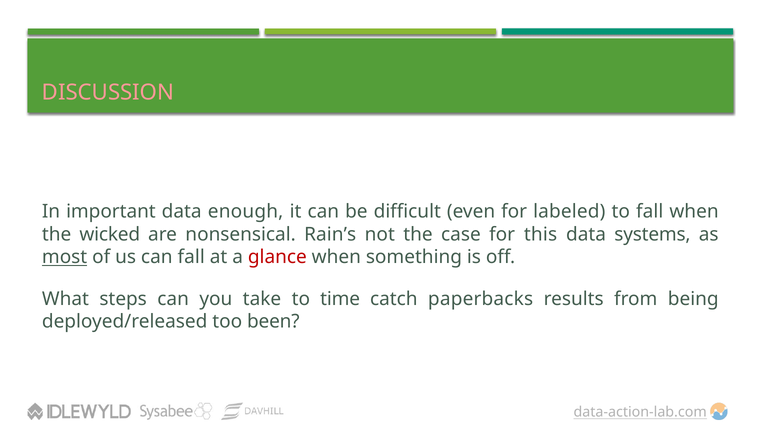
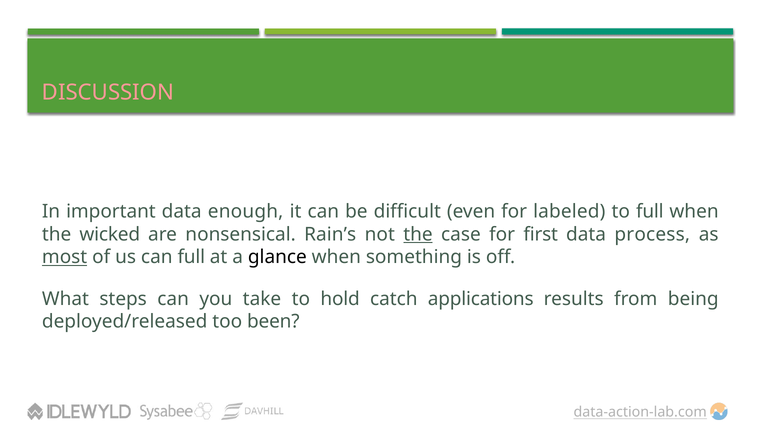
to fall: fall -> full
the at (418, 234) underline: none -> present
this: this -> first
systems: systems -> process
can fall: fall -> full
glance colour: red -> black
time: time -> hold
paperbacks: paperbacks -> applications
